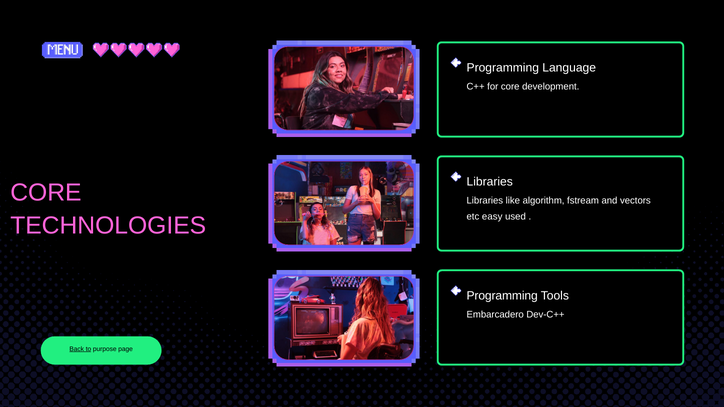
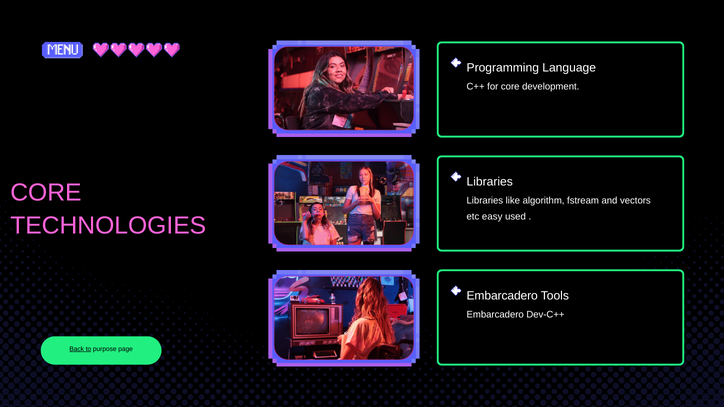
Programming at (502, 296): Programming -> Embarcadero
